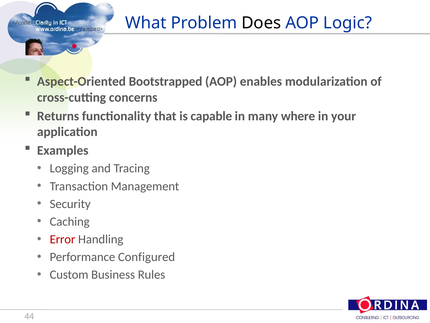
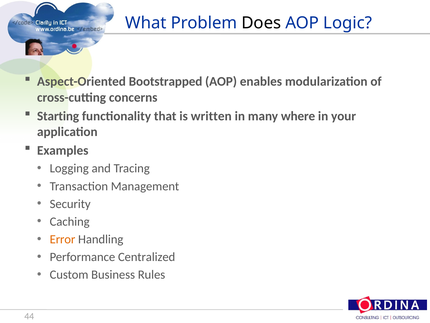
Returns: Returns -> Starting
capable: capable -> written
Error colour: red -> orange
Configured: Configured -> Centralized
